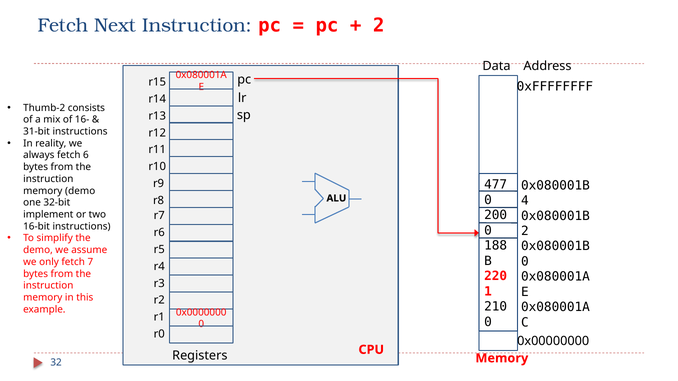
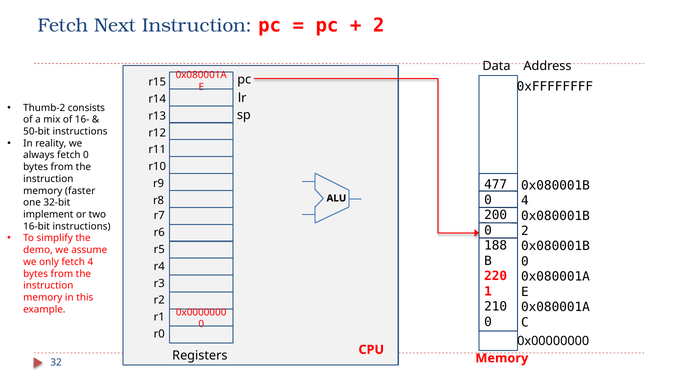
31-bit: 31-bit -> 50-bit
fetch 6: 6 -> 0
memory demo: demo -> faster
fetch 7: 7 -> 4
